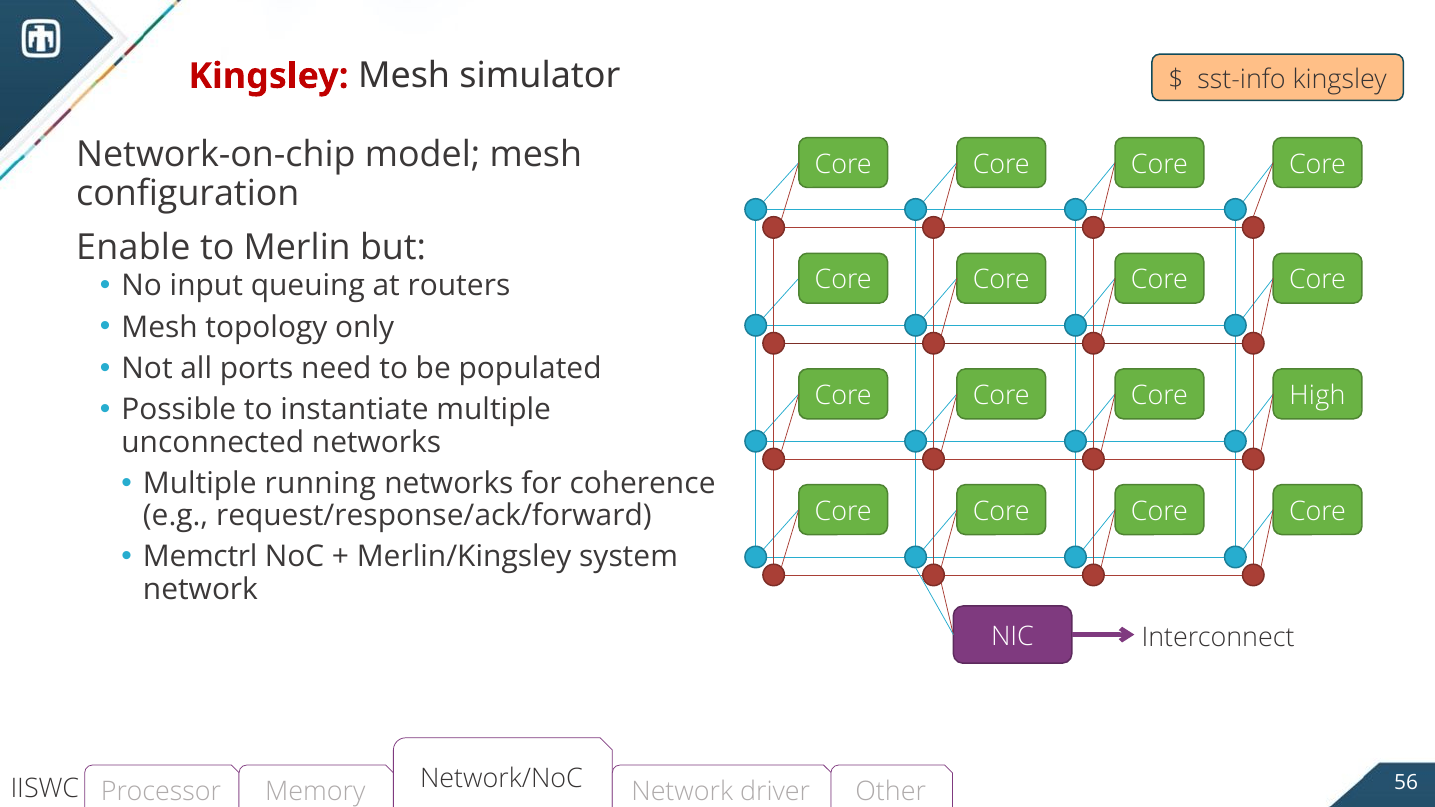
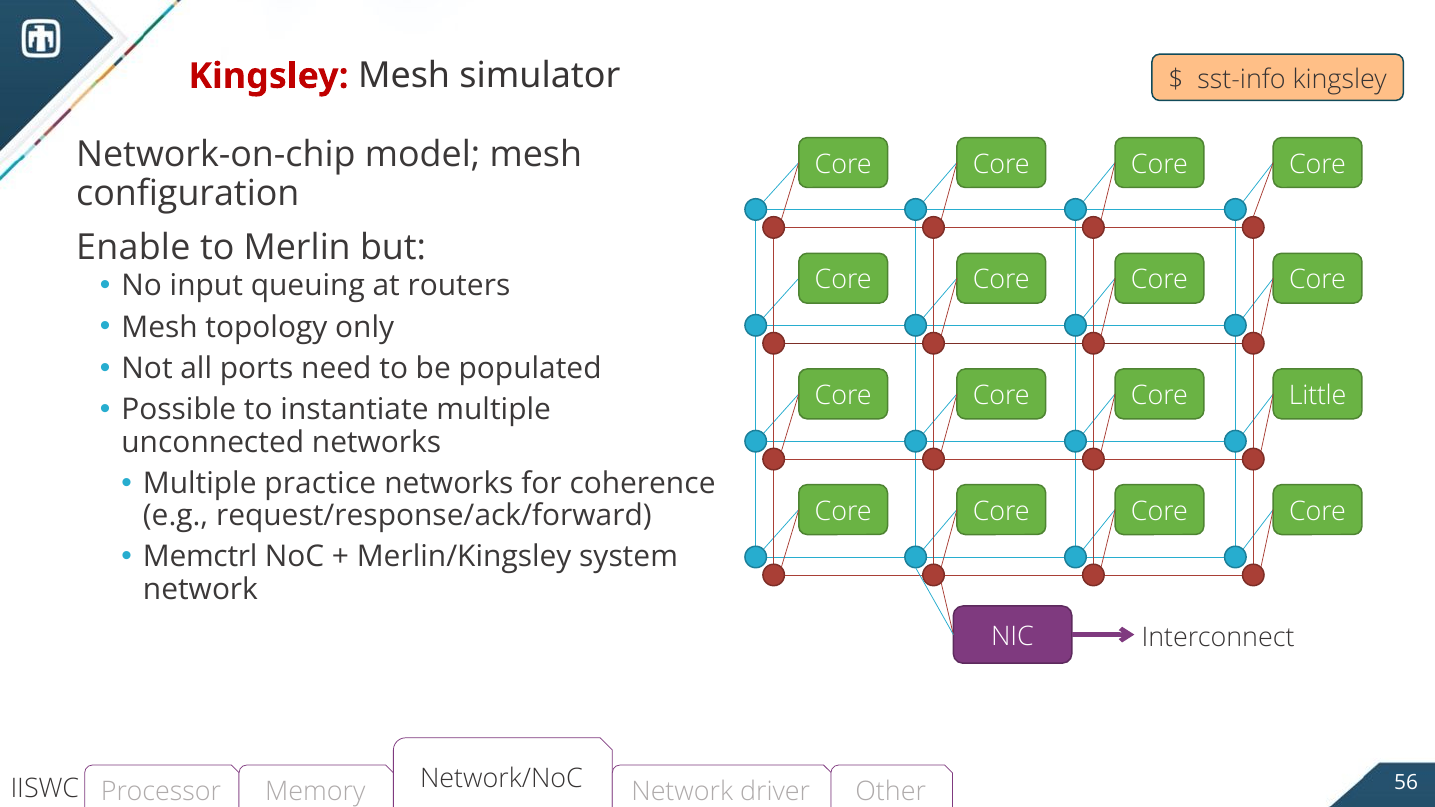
High: High -> Little
running: running -> practice
